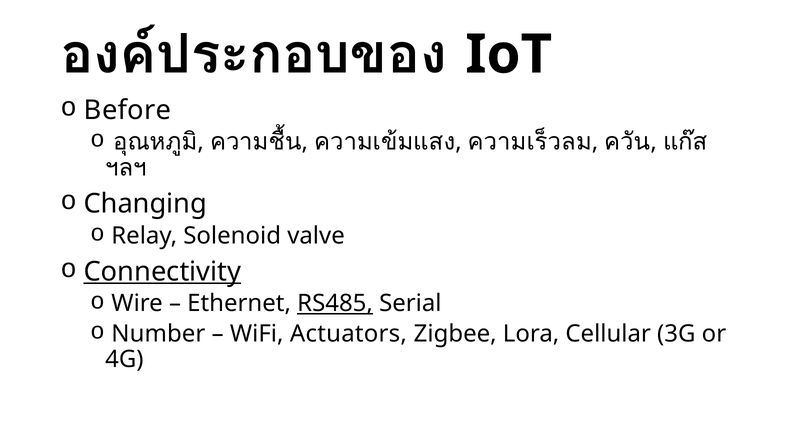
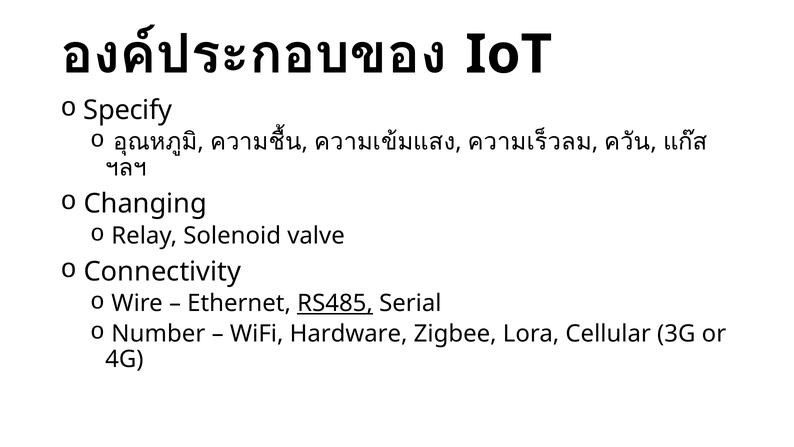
Before: Before -> Specify
Connectivity underline: present -> none
Actuators: Actuators -> Hardware
